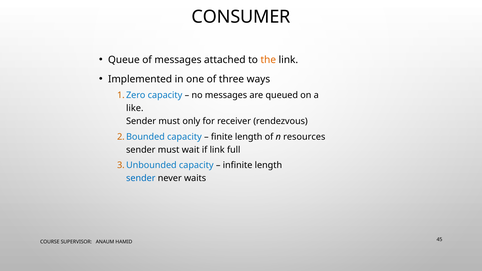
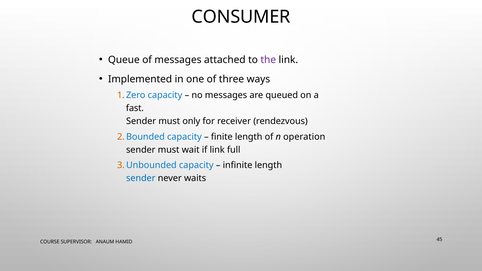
the colour: orange -> purple
like: like -> fast
resources: resources -> operation
